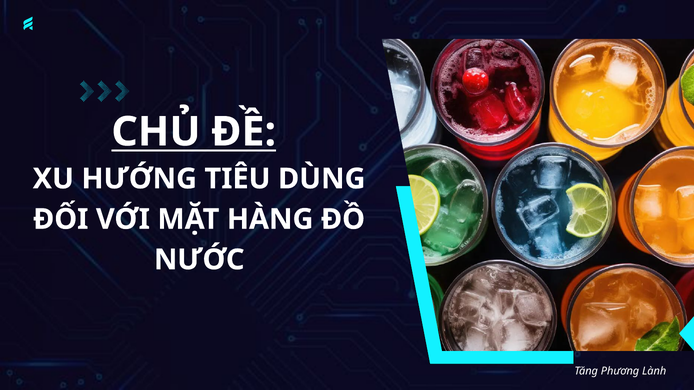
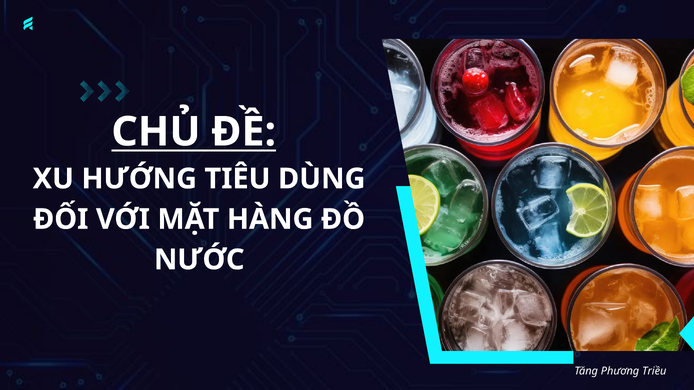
Lành: Lành -> Triều
